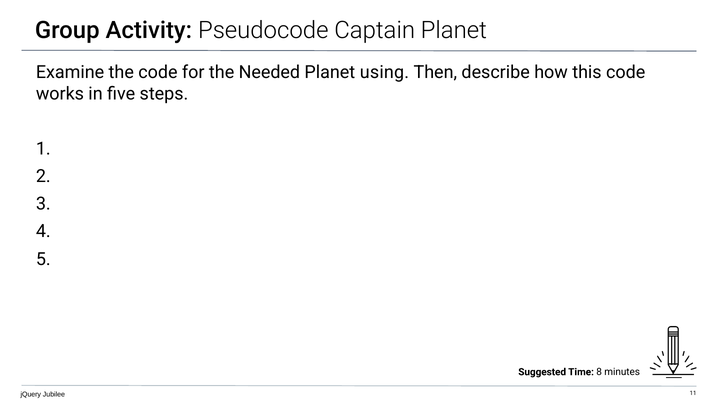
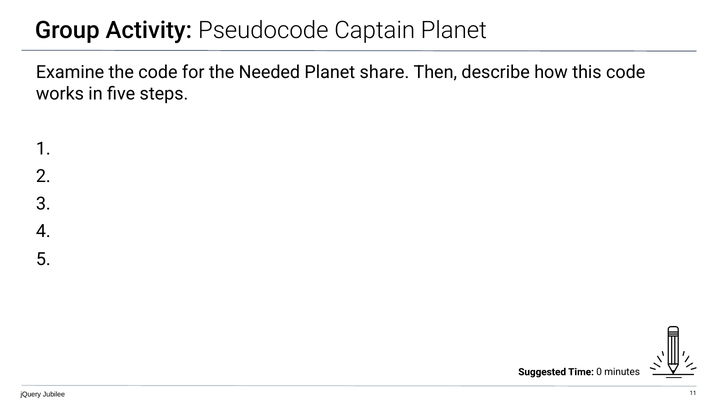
using: using -> share
8: 8 -> 0
